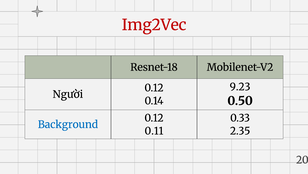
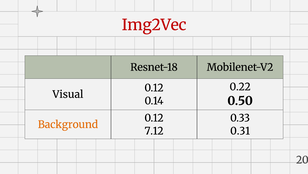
9.23: 9.23 -> 0.22
Người: Người -> Visual
Background colour: blue -> orange
0.11: 0.11 -> 7.12
2.35: 2.35 -> 0.31
